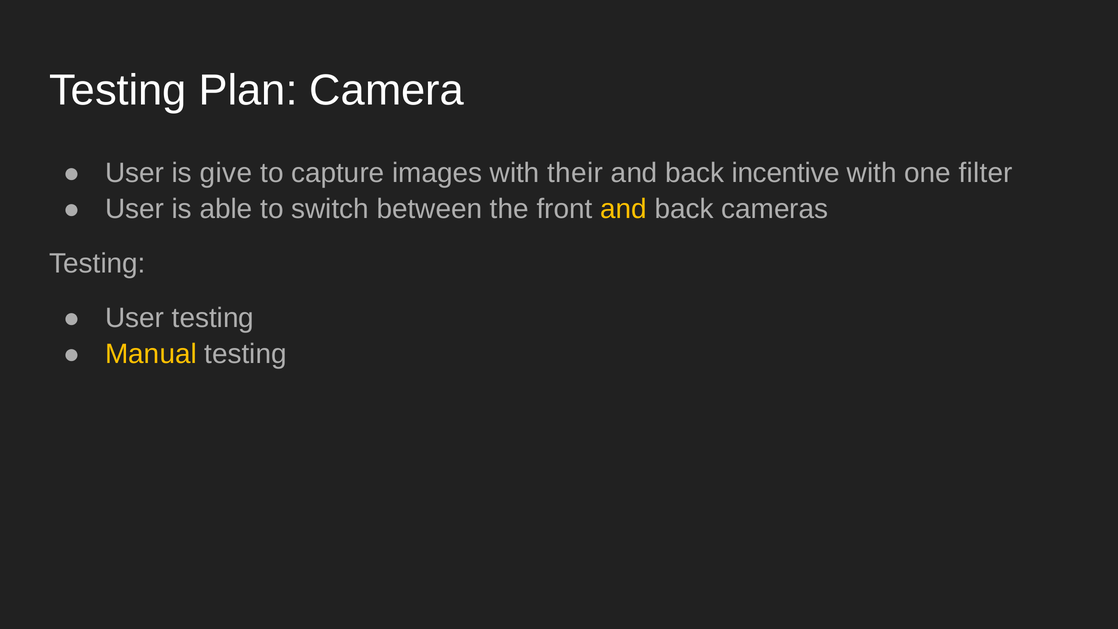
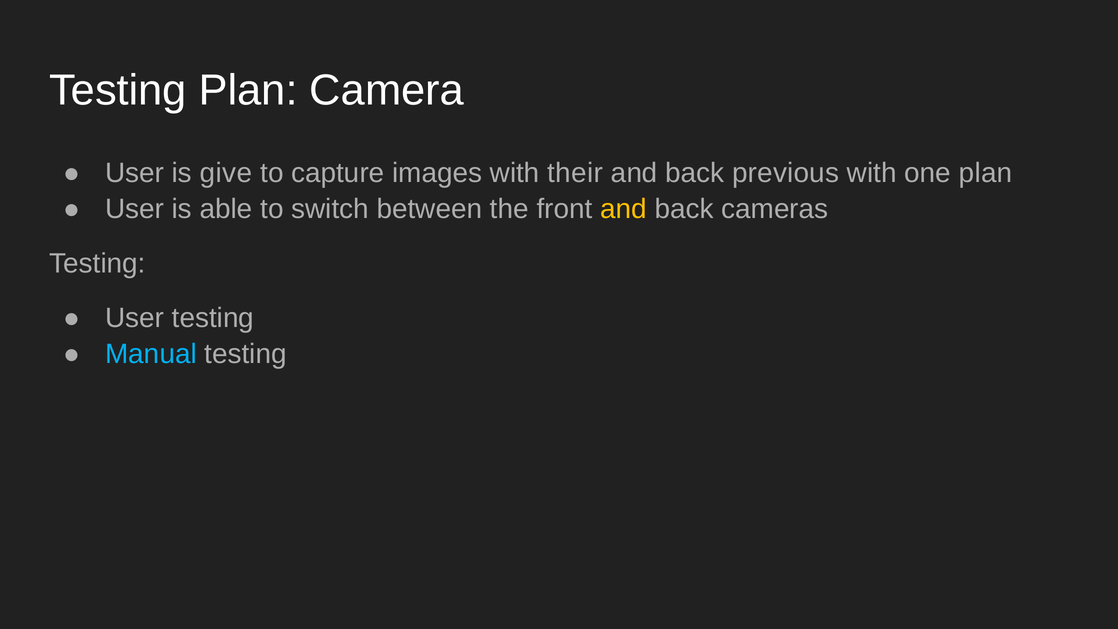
incentive: incentive -> previous
one filter: filter -> plan
Manual colour: yellow -> light blue
